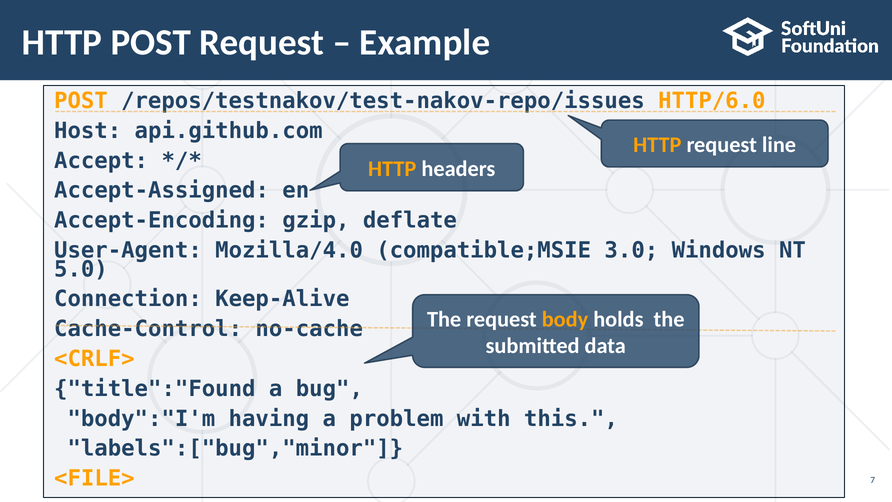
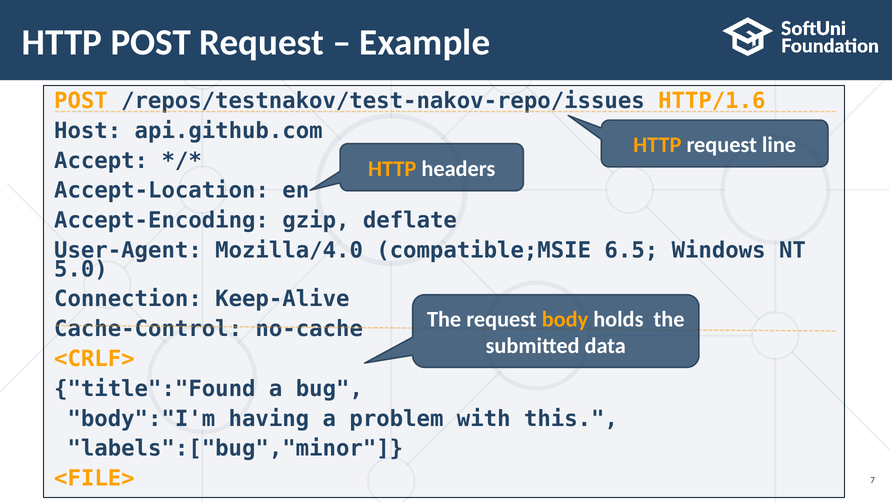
HTTP/6.0: HTTP/6.0 -> HTTP/1.6
Accept-Assigned: Accept-Assigned -> Accept-Location
3.0: 3.0 -> 6.5
